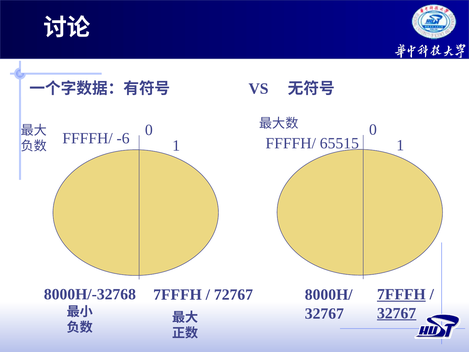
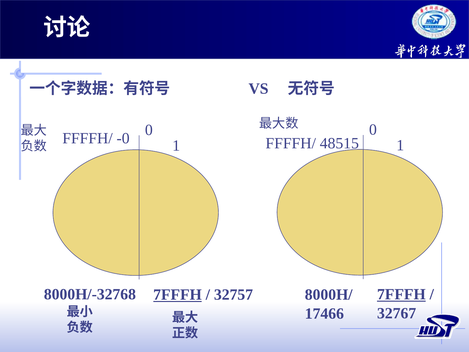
-6: -6 -> -0
65515: 65515 -> 48515
7FFFH at (177, 295) underline: none -> present
72767: 72767 -> 32757
32767 at (397, 313) underline: present -> none
32767 at (324, 313): 32767 -> 17466
